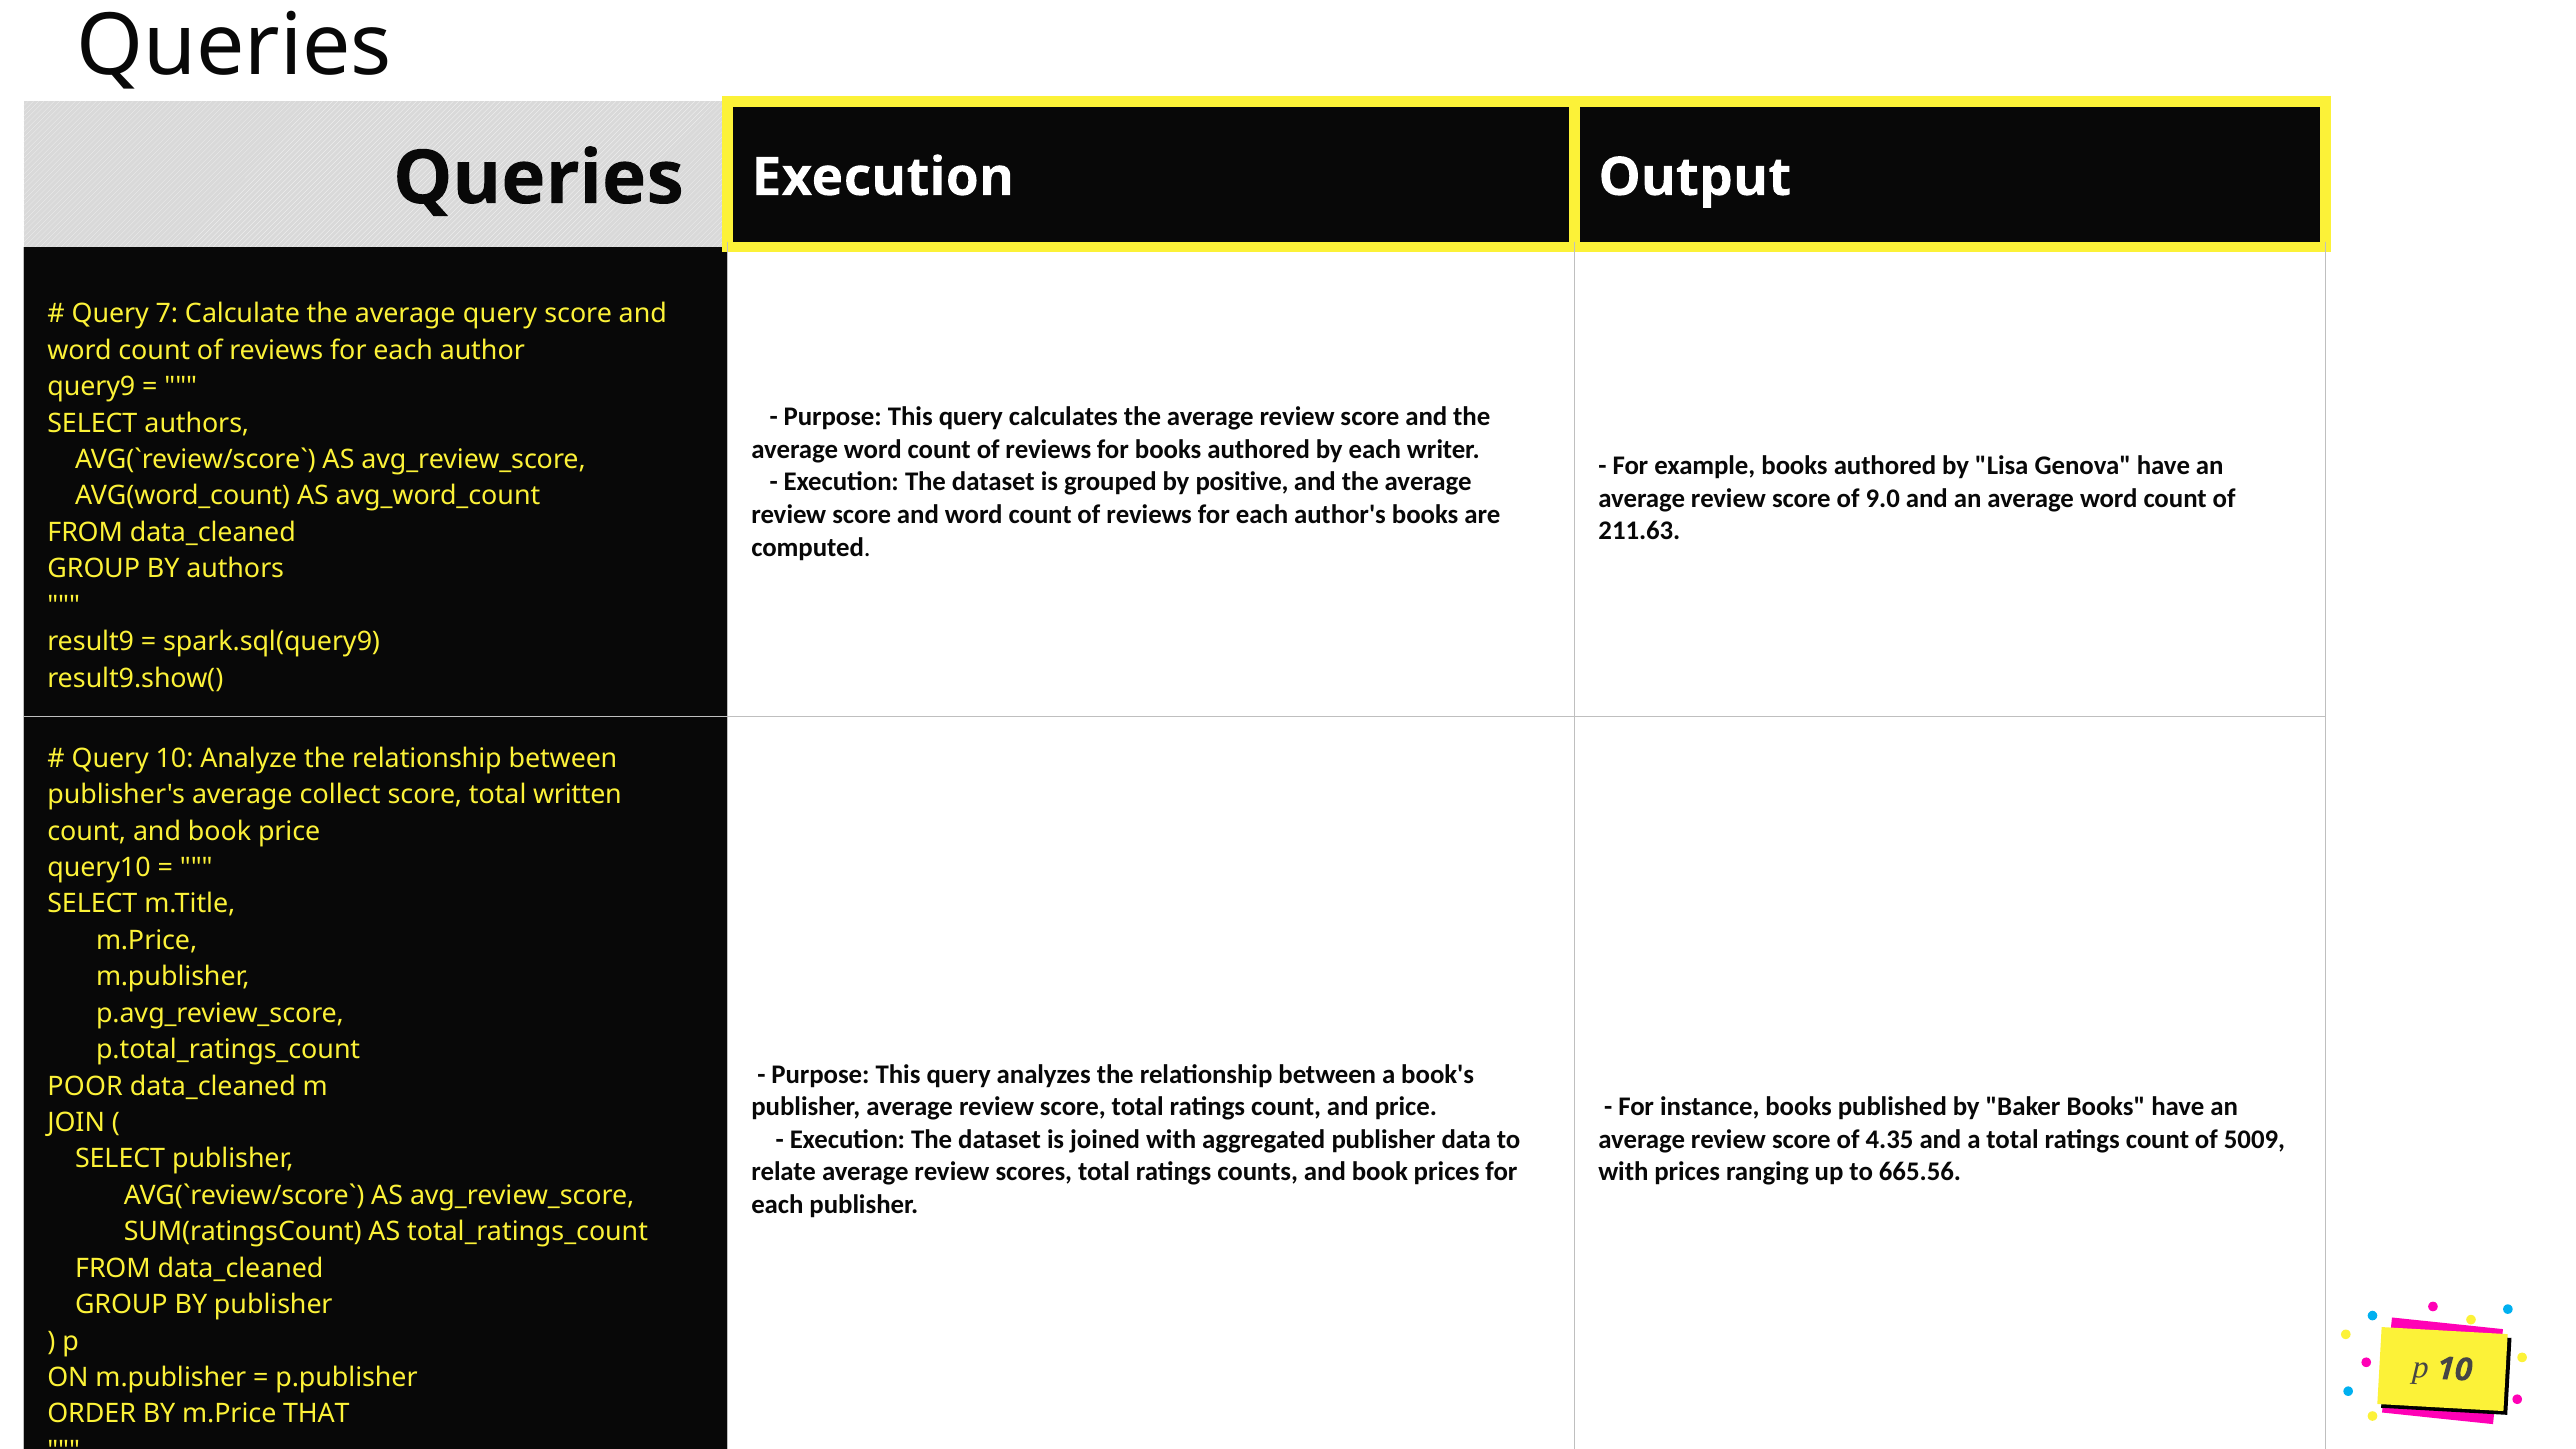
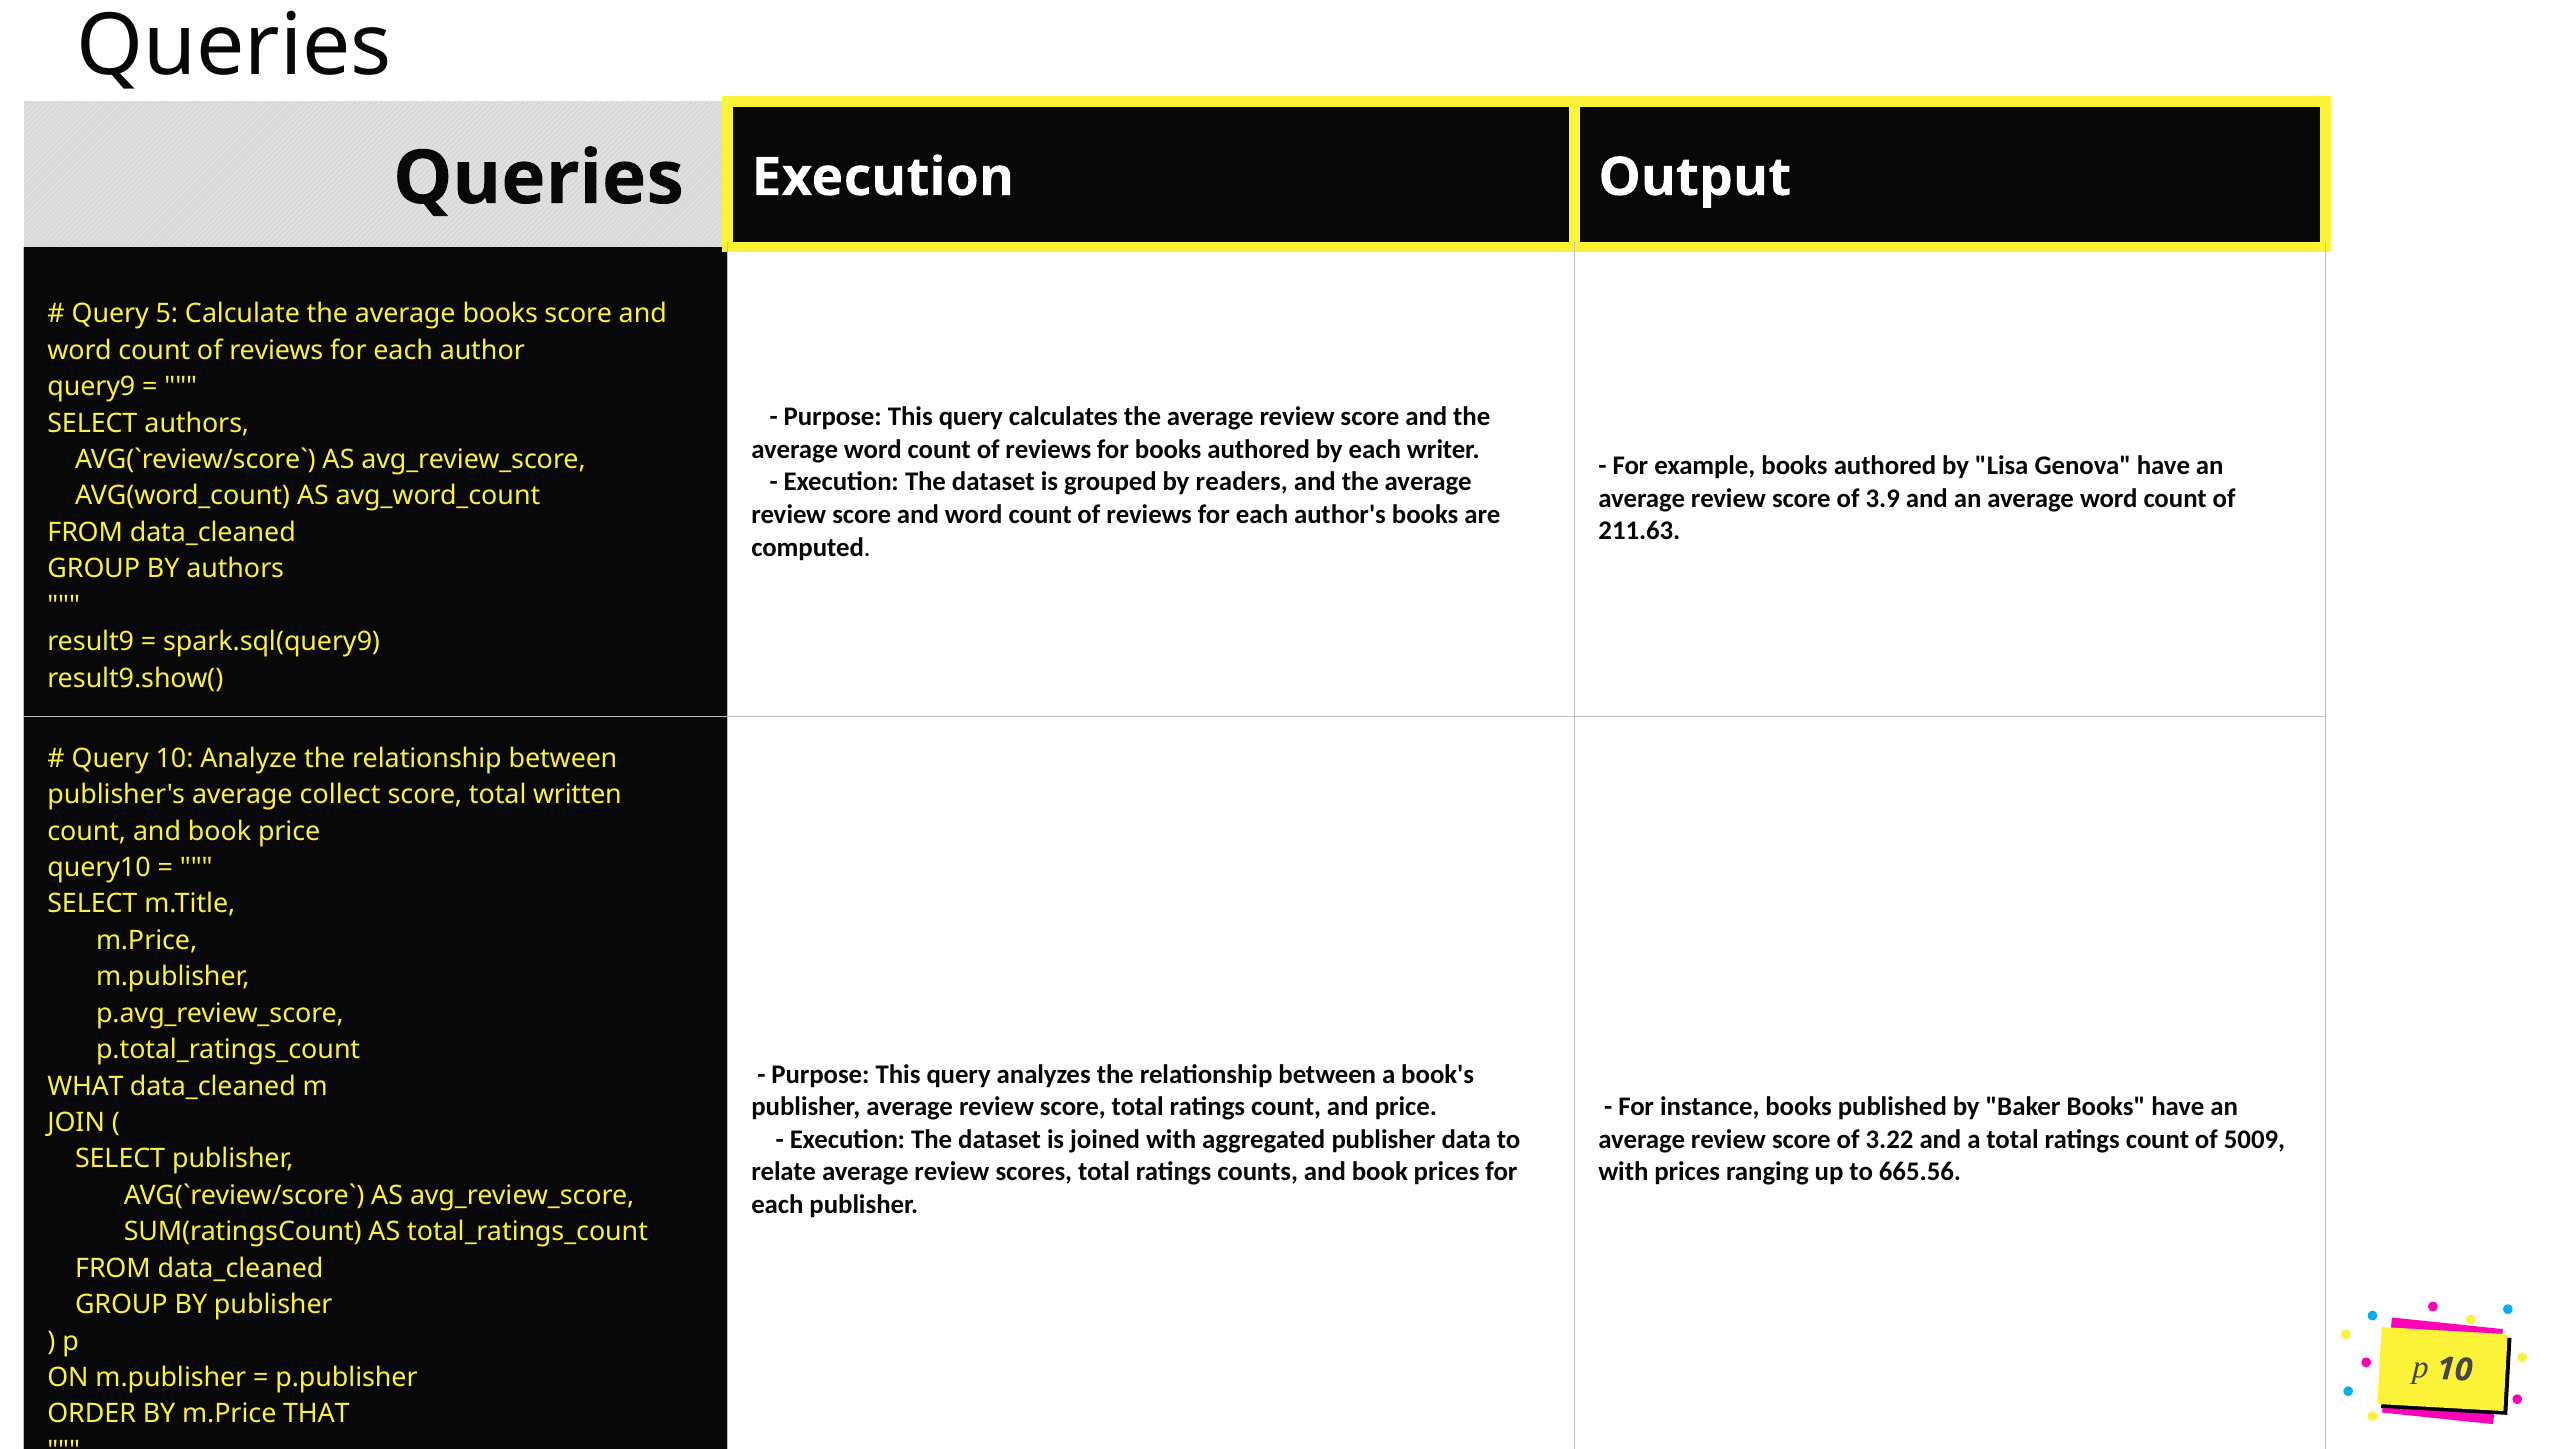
7: 7 -> 5
average query: query -> books
positive: positive -> readers
9.0: 9.0 -> 3.9
POOR: POOR -> WHAT
4.35: 4.35 -> 3.22
